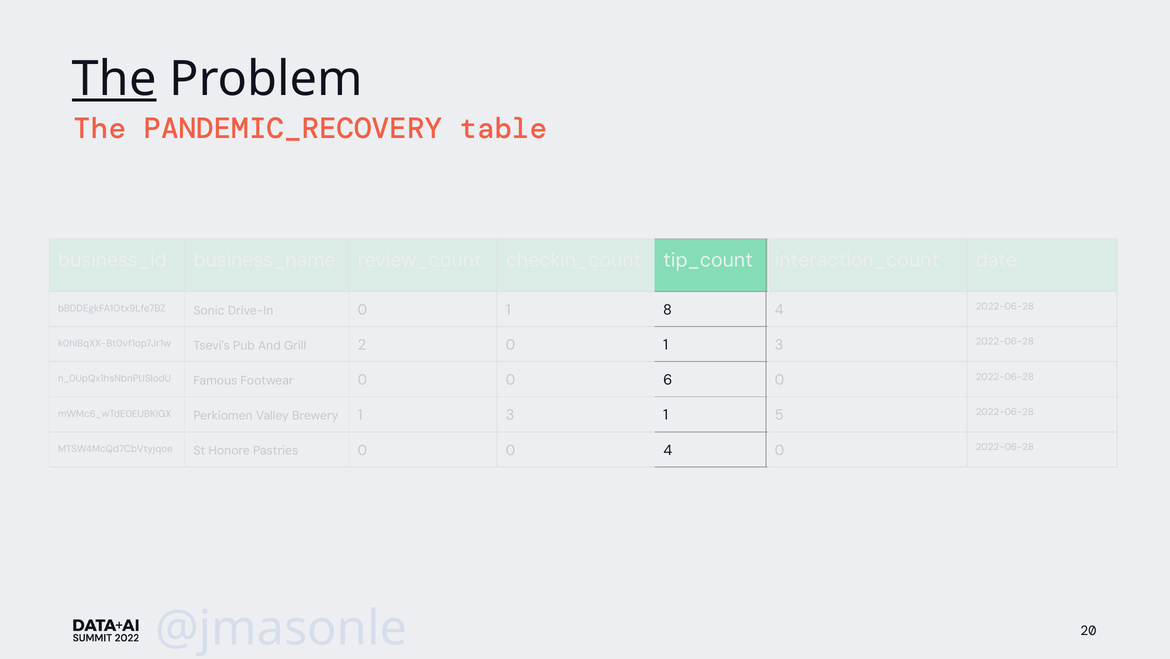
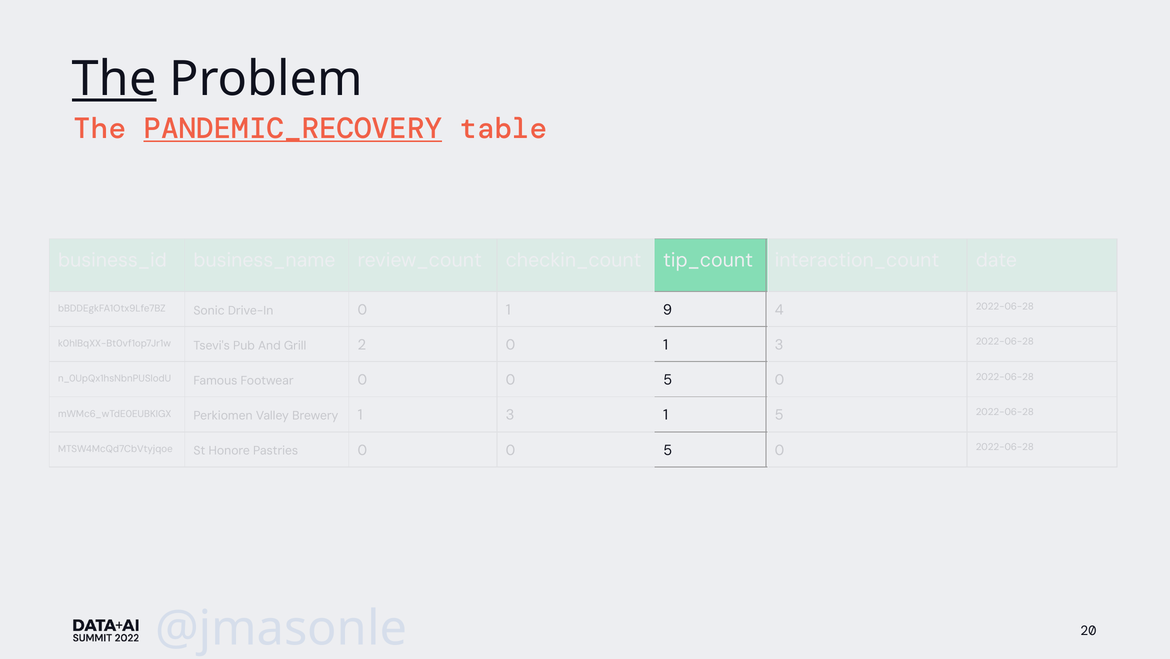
PANDEMIC_RECOVERY underline: none -> present
8: 8 -> 9
6 at (668, 380): 6 -> 5
4 at (668, 450): 4 -> 5
